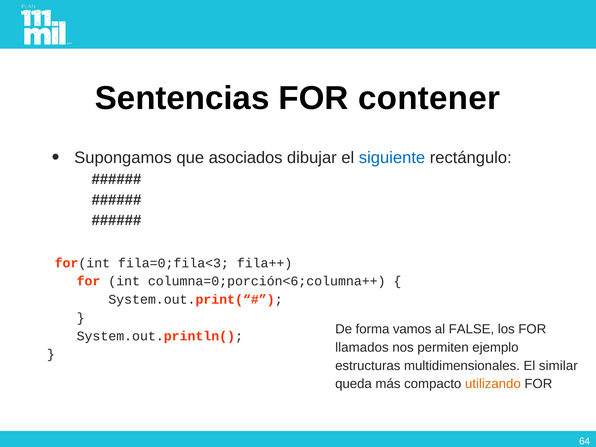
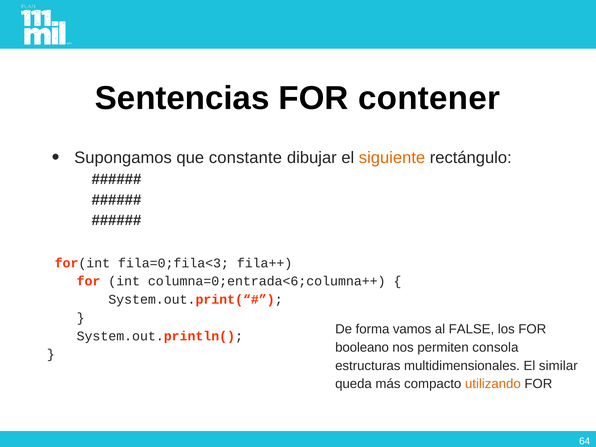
asociados: asociados -> constante
siguiente colour: blue -> orange
columna=0;porción<6;columna++: columna=0;porción<6;columna++ -> columna=0;entrada<6;columna++
llamados: llamados -> booleano
ejemplo: ejemplo -> consola
